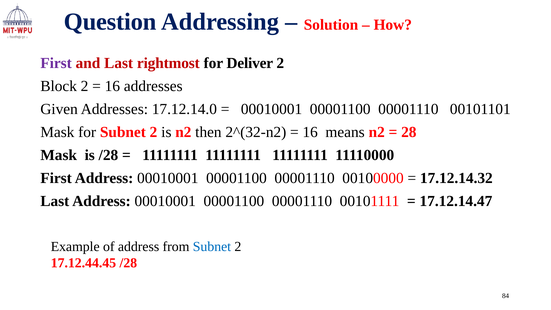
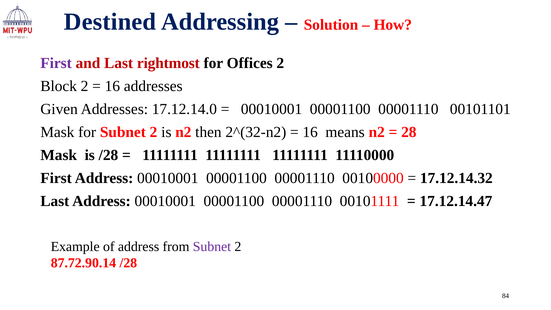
Question: Question -> Destined
Deliver: Deliver -> Offices
Subnet at (212, 246) colour: blue -> purple
17.12.44.45: 17.12.44.45 -> 87.72.90.14
